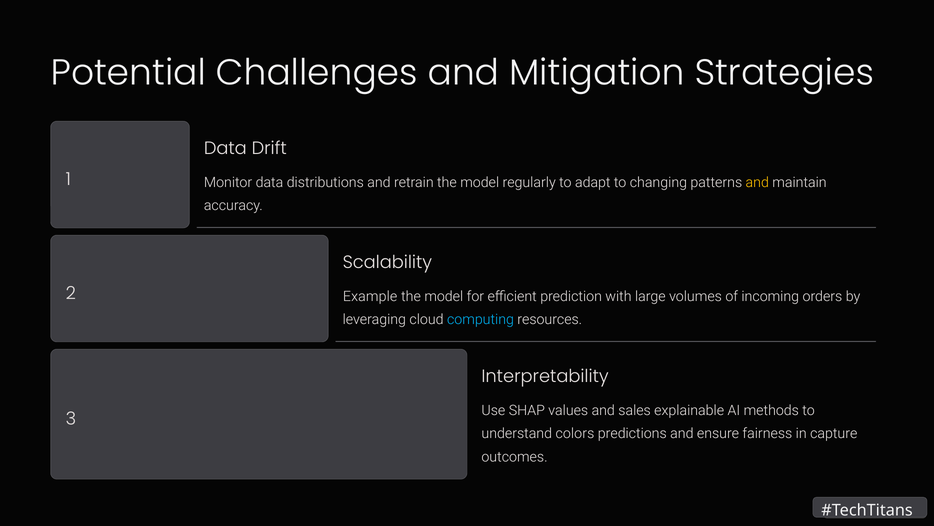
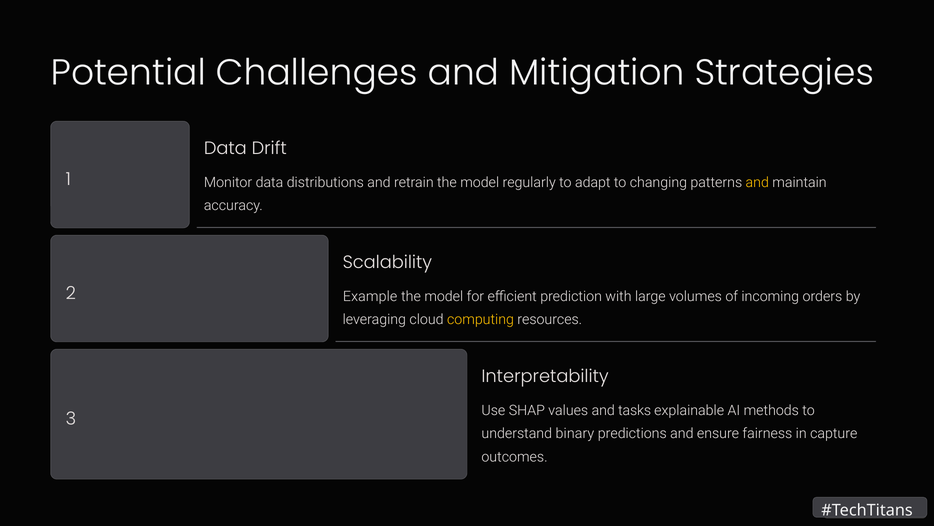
computing colour: light blue -> yellow
sales: sales -> tasks
colors: colors -> binary
